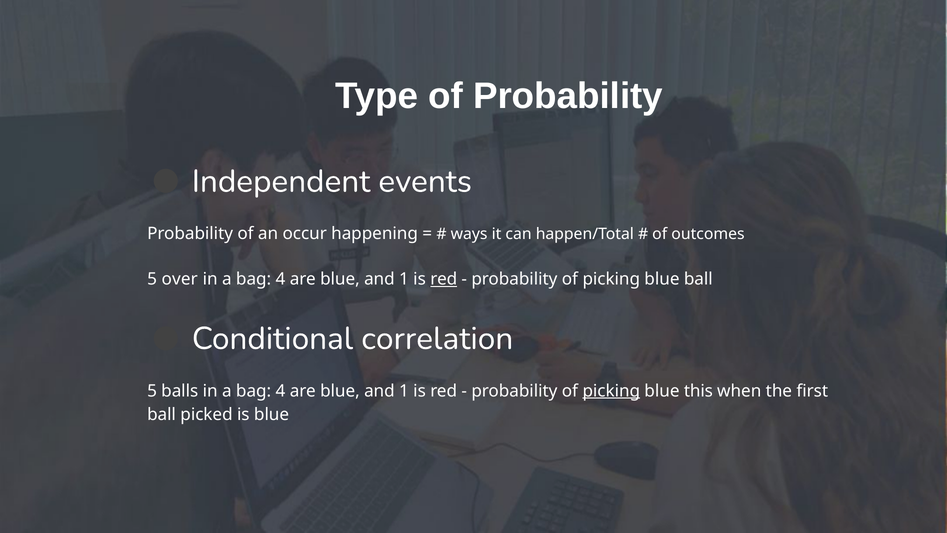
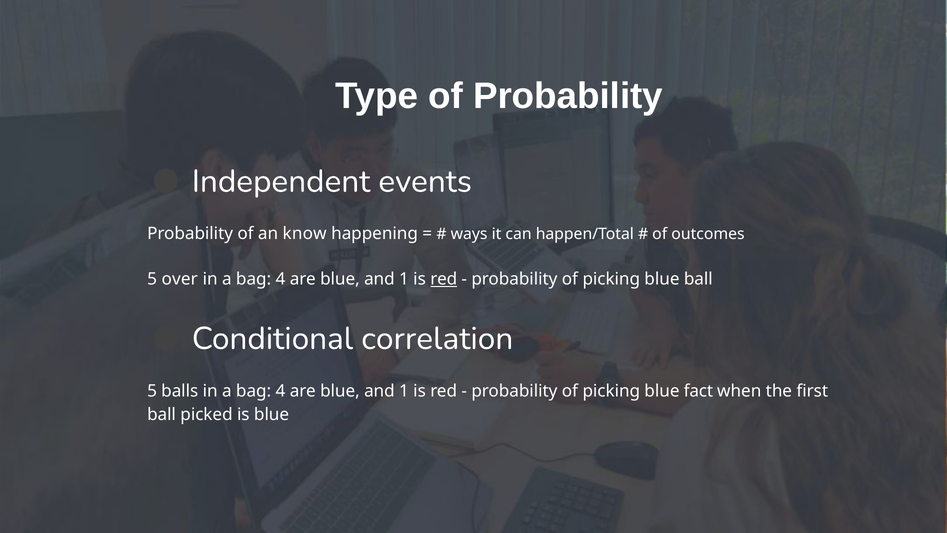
occur: occur -> know
picking at (611, 391) underline: present -> none
this: this -> fact
